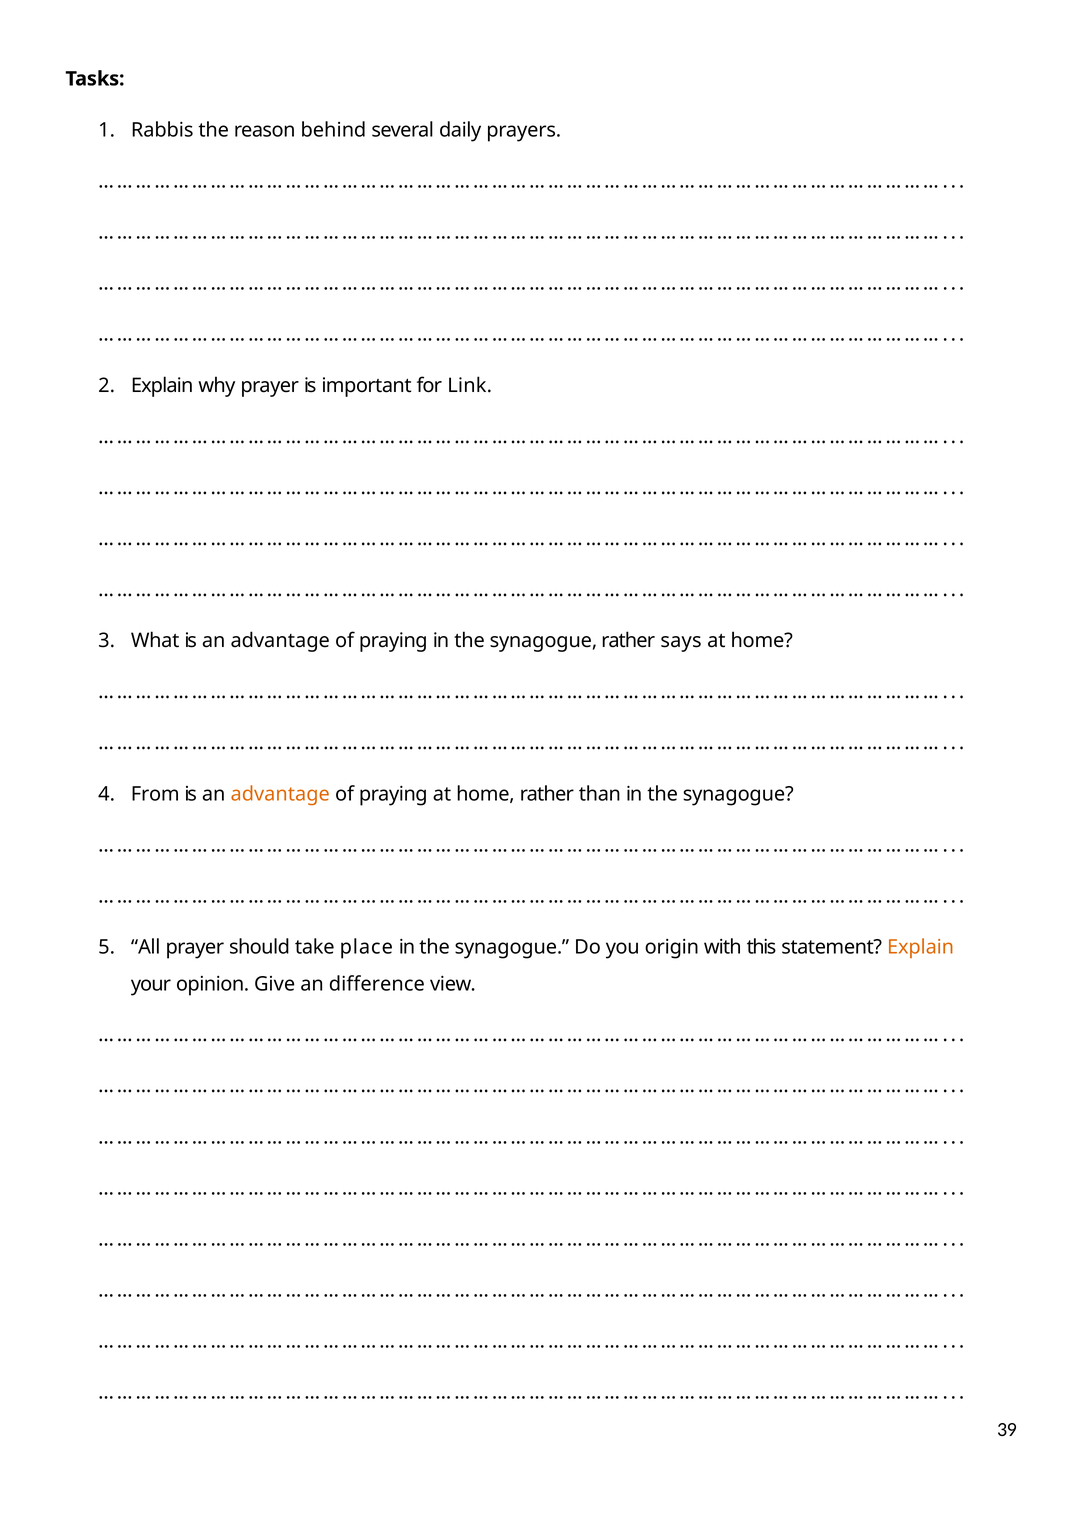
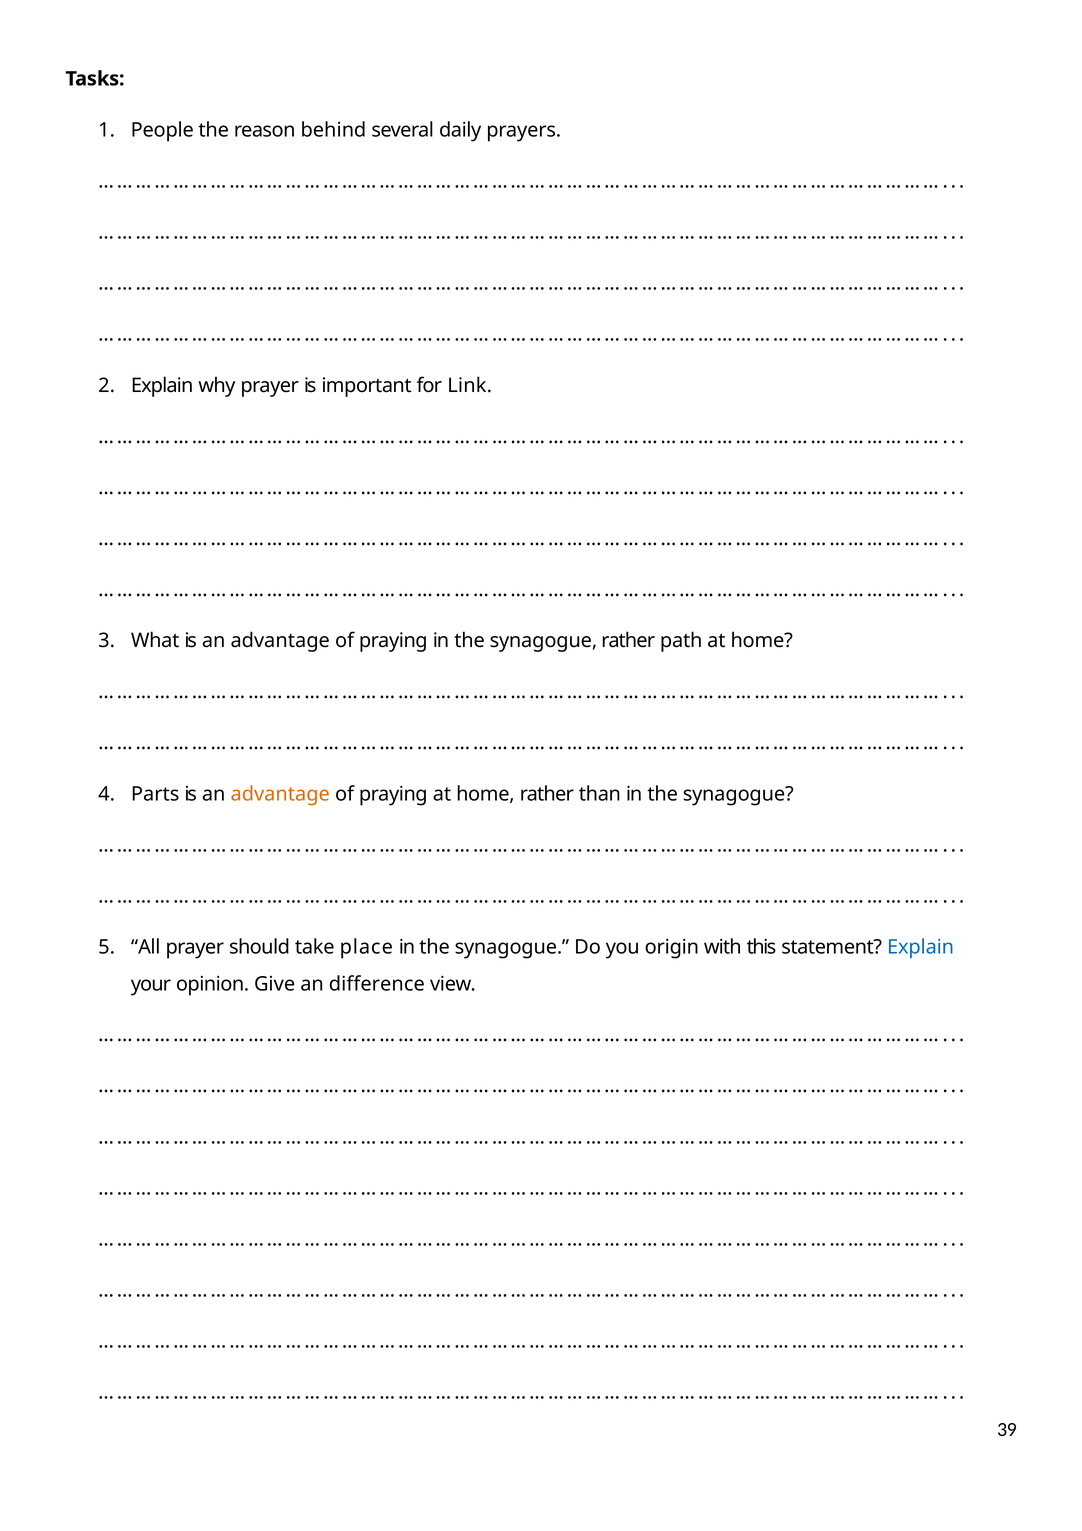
Rabbis: Rabbis -> People
says: says -> path
From: From -> Parts
Explain at (921, 947) colour: orange -> blue
